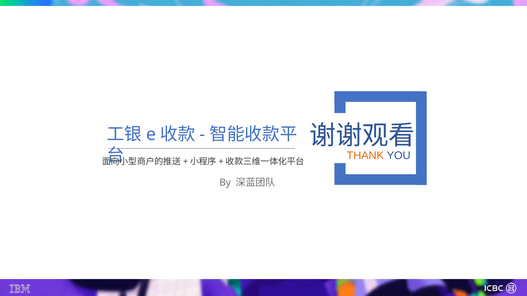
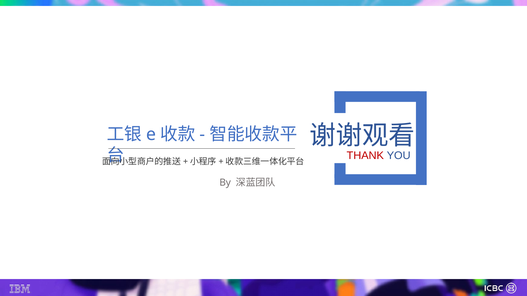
THANK colour: orange -> red
